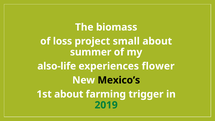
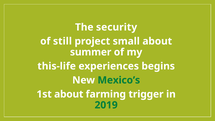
biomass: biomass -> security
loss: loss -> still
also-life: also-life -> this-life
flower: flower -> begins
Mexico’s colour: black -> green
